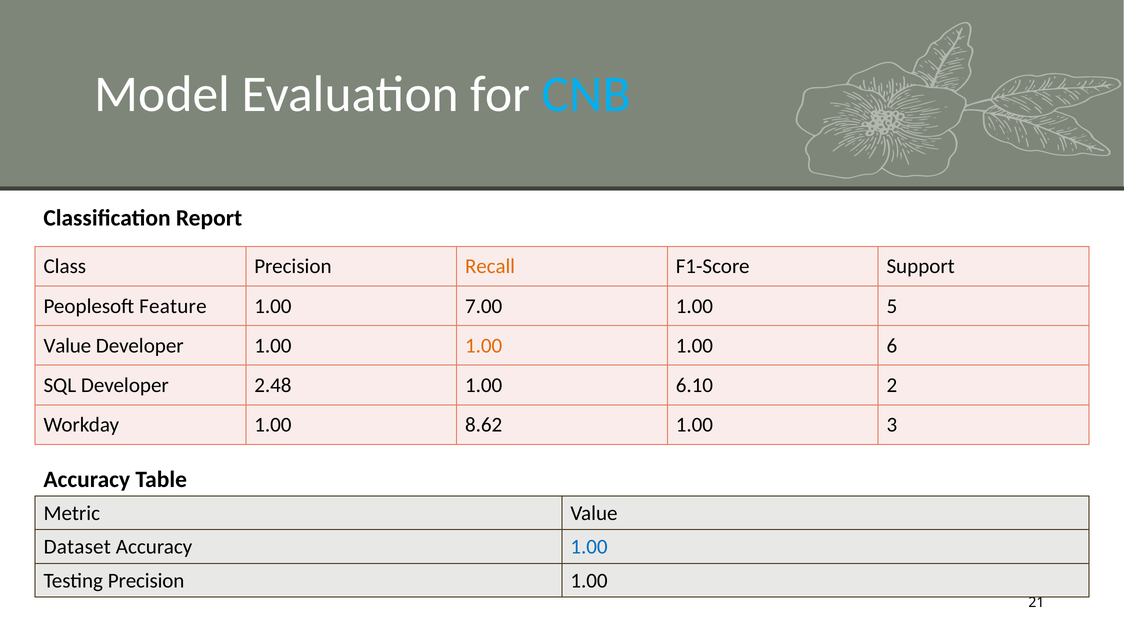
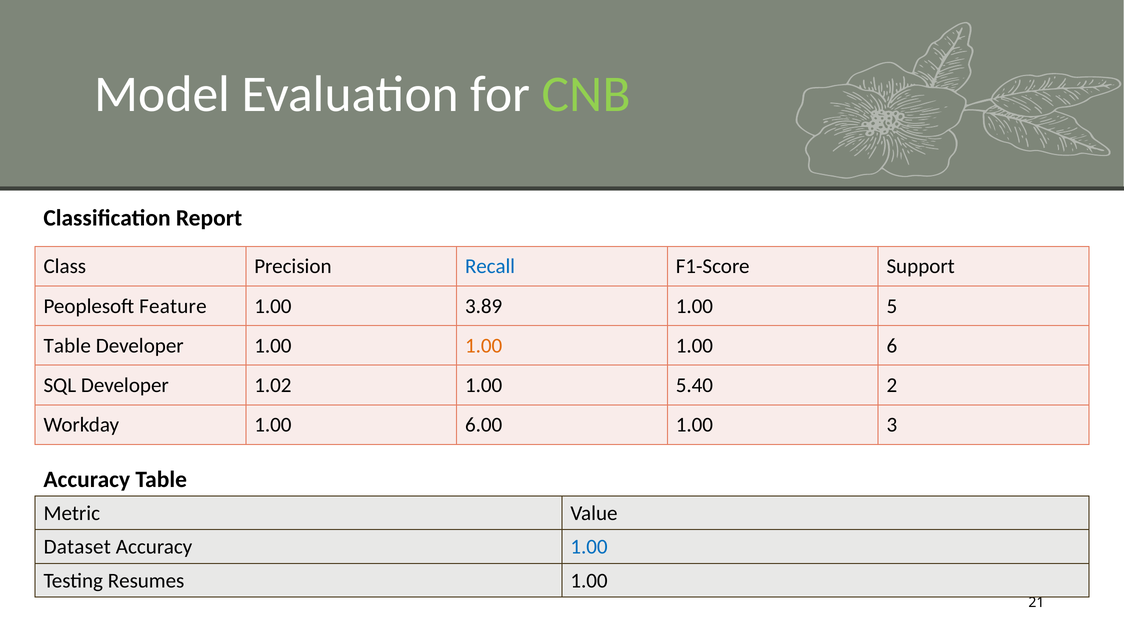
CNB colour: light blue -> light green
Recall colour: orange -> blue
7.00: 7.00 -> 3.89
Value at (67, 346): Value -> Table
2.48: 2.48 -> 1.02
6.10: 6.10 -> 5.40
8.62: 8.62 -> 6.00
Testing Precision: Precision -> Resumes
